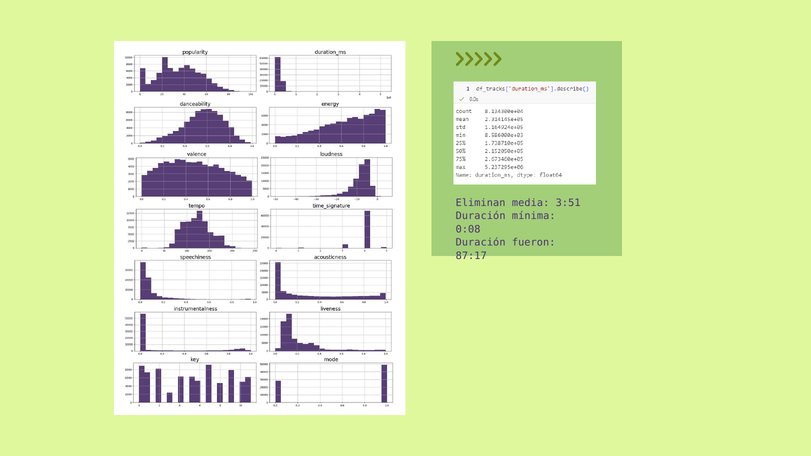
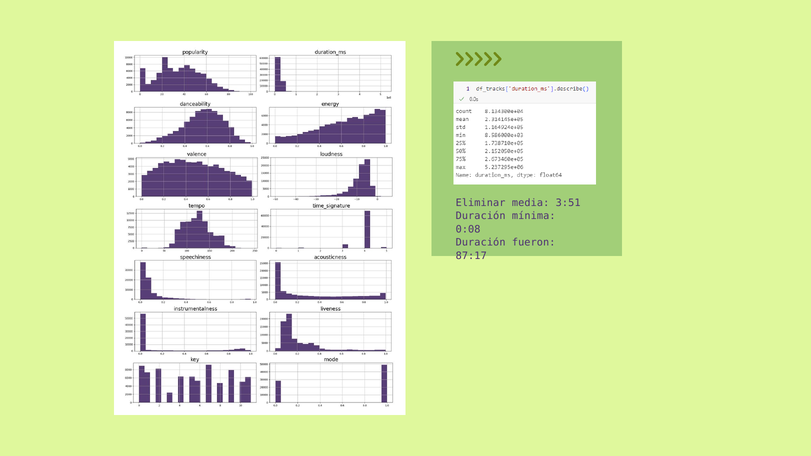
Eliminan: Eliminan -> Eliminar
